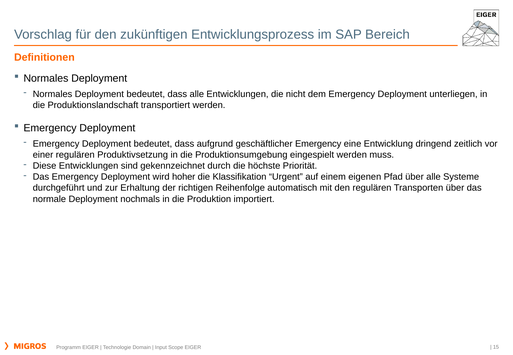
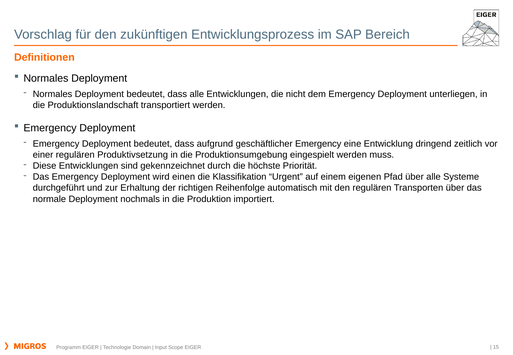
hoher: hoher -> einen
